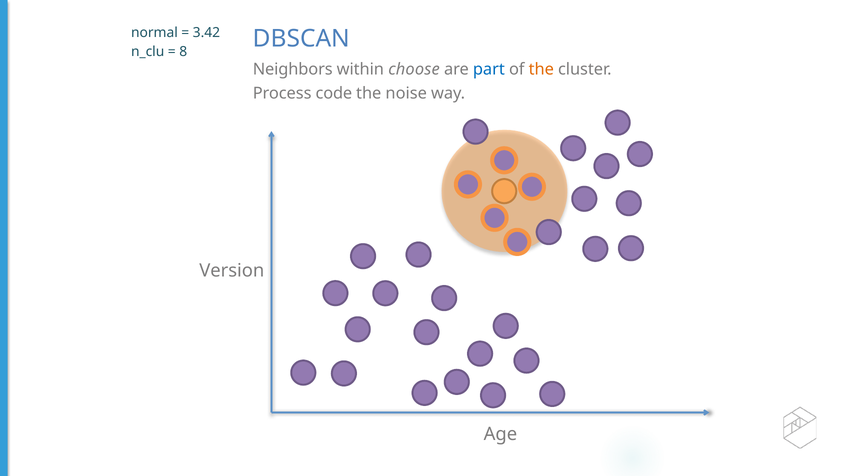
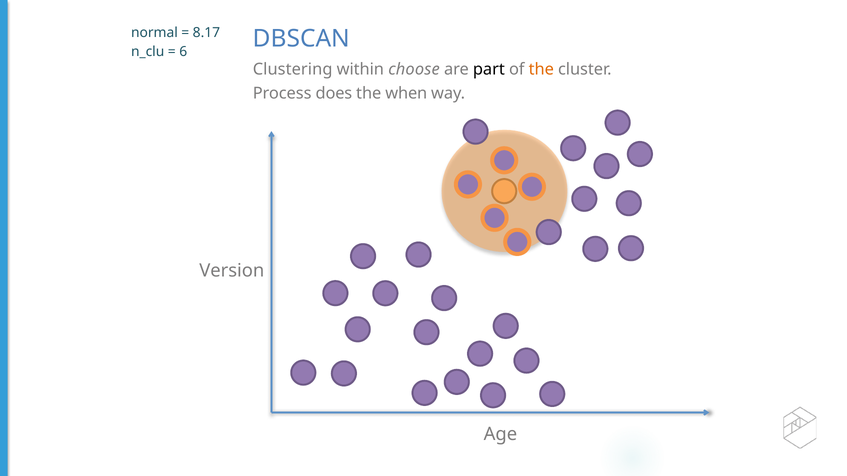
3.42: 3.42 -> 8.17
8: 8 -> 6
Neighbors: Neighbors -> Clustering
part colour: blue -> black
code: code -> does
noise: noise -> when
